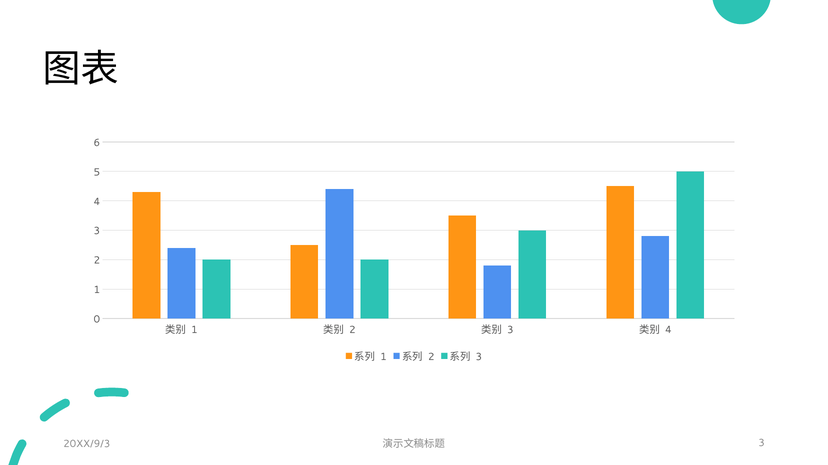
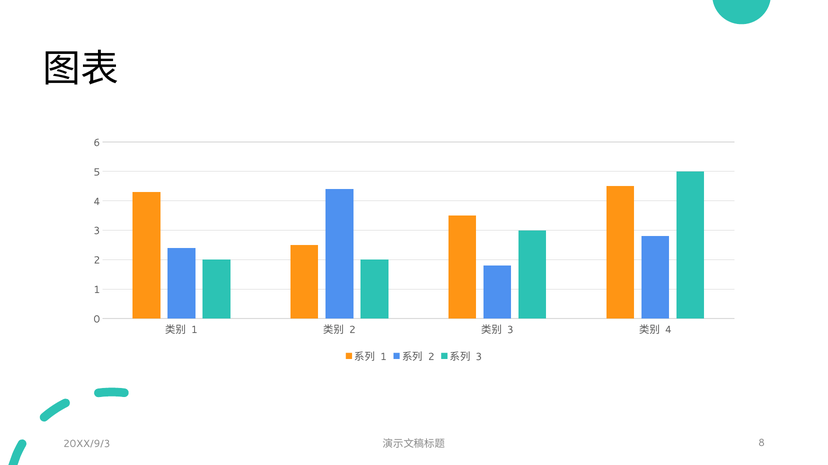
3 at (762, 444): 3 -> 8
